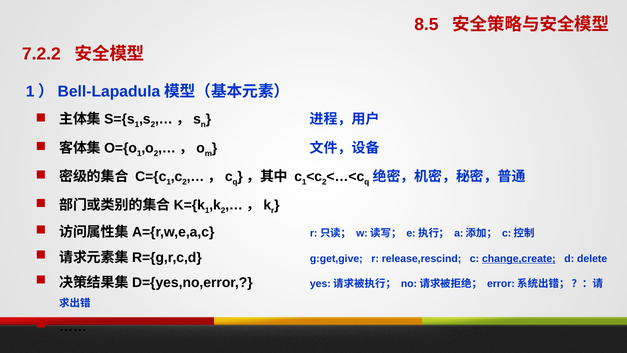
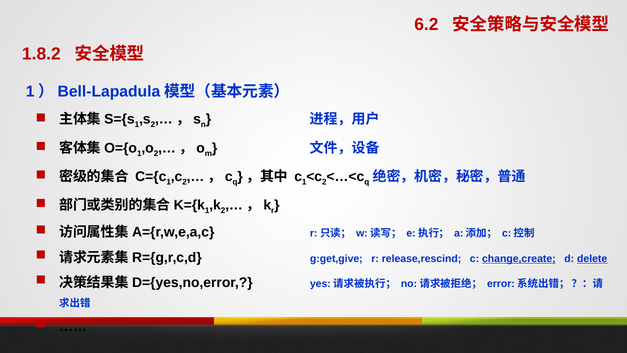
8.5: 8.5 -> 6.2
7.2.2: 7.2.2 -> 1.8.2
delete underline: none -> present
